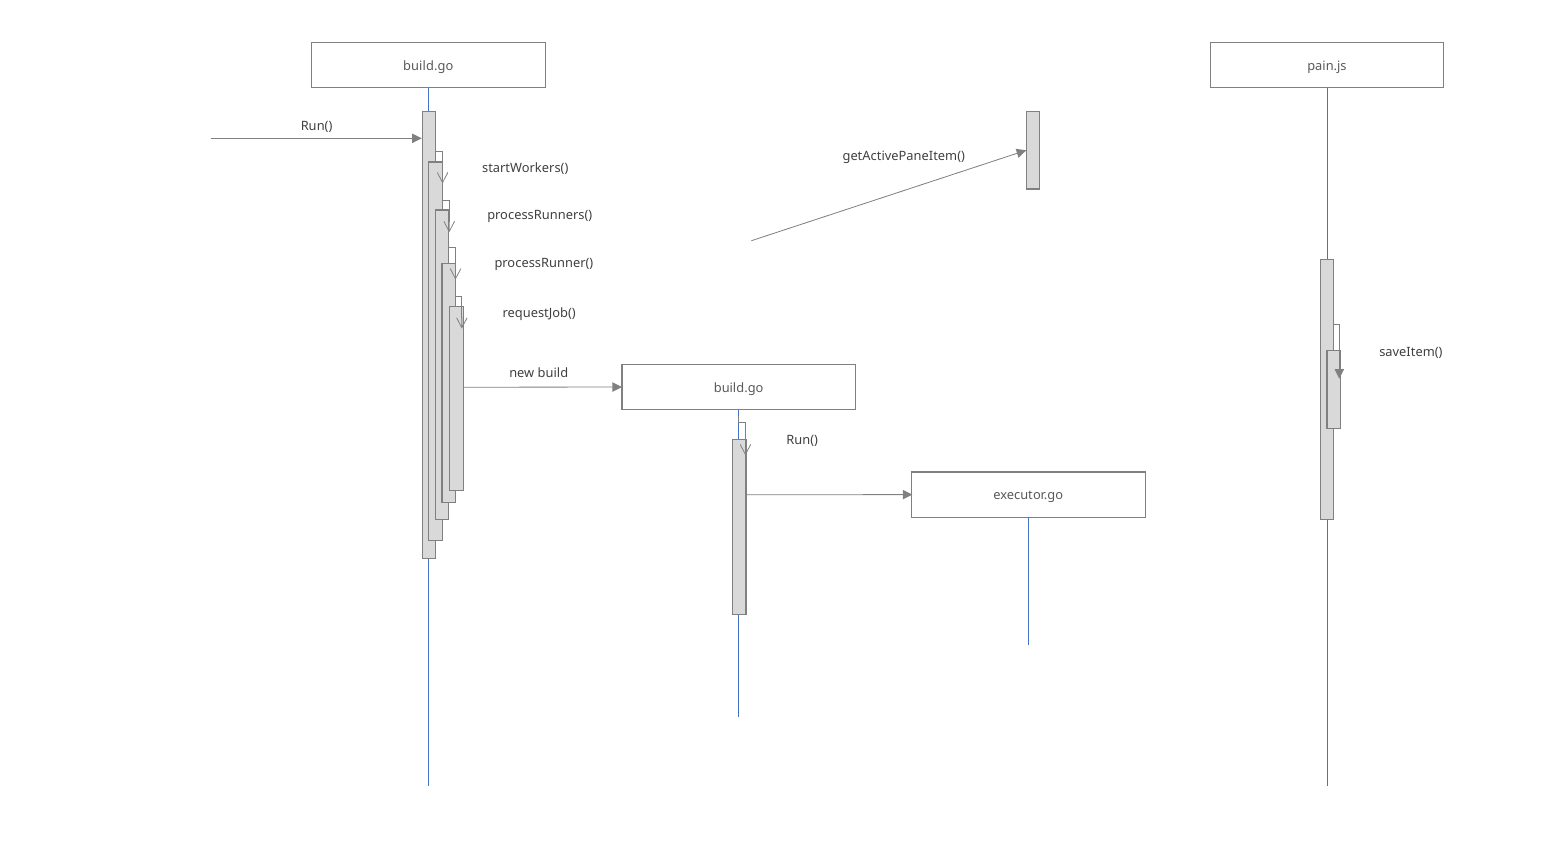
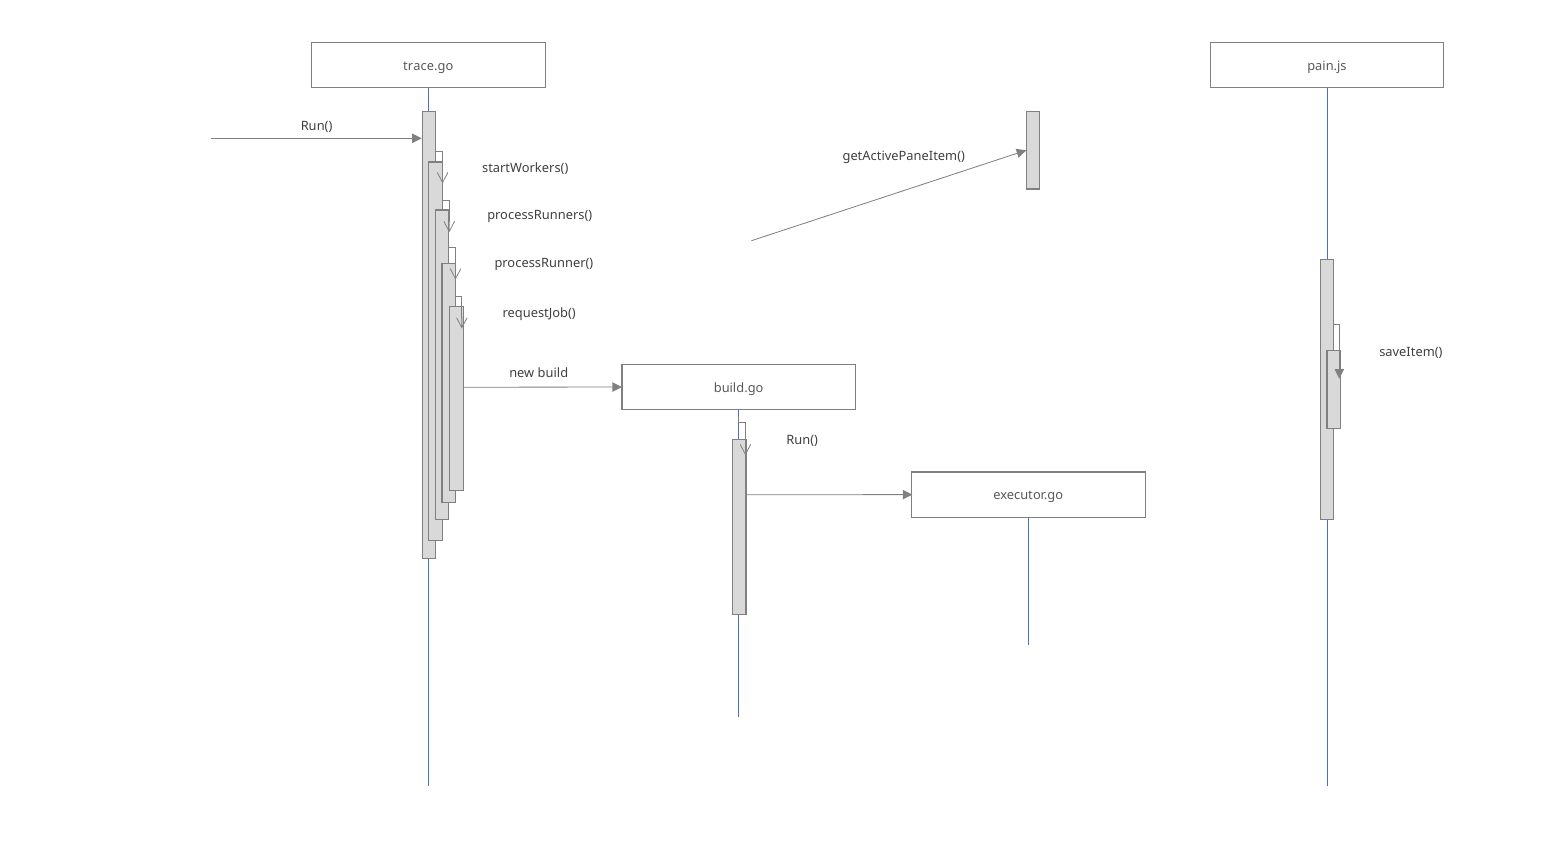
build.go at (428, 66): build.go -> trace.go
